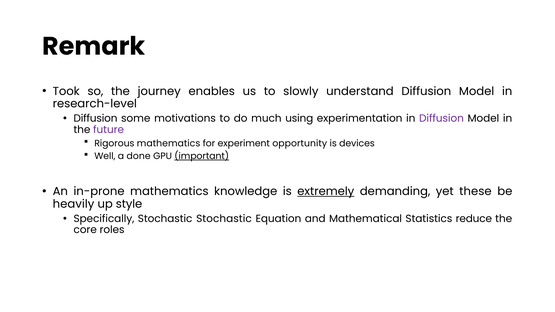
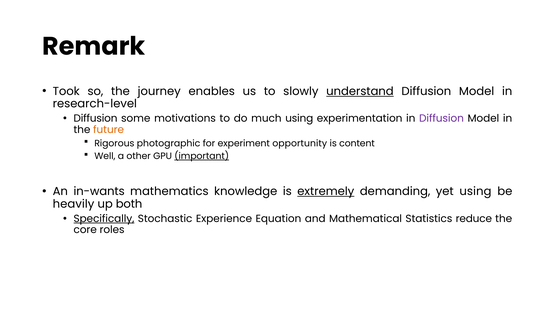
understand underline: none -> present
future colour: purple -> orange
Rigorous mathematics: mathematics -> photographic
devices: devices -> content
done: done -> other
in-prone: in-prone -> in-wants
yet these: these -> using
style: style -> both
Specifically underline: none -> present
Stochastic Stochastic: Stochastic -> Experience
